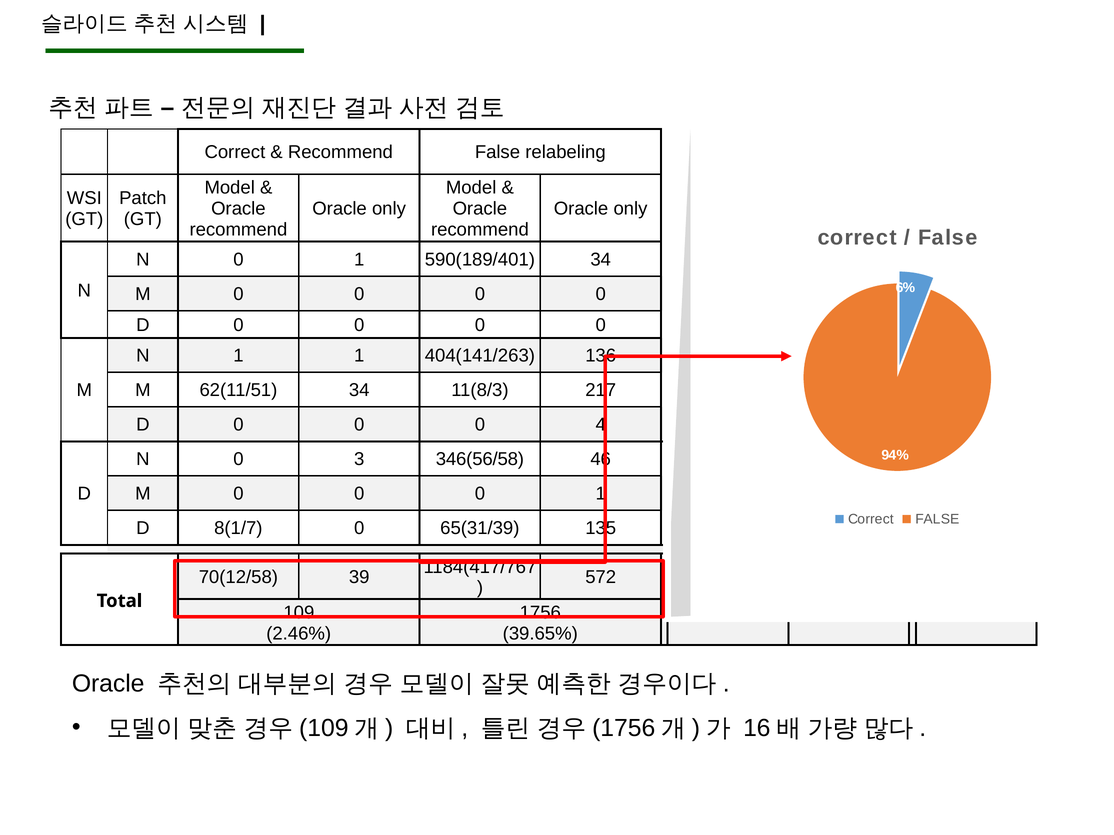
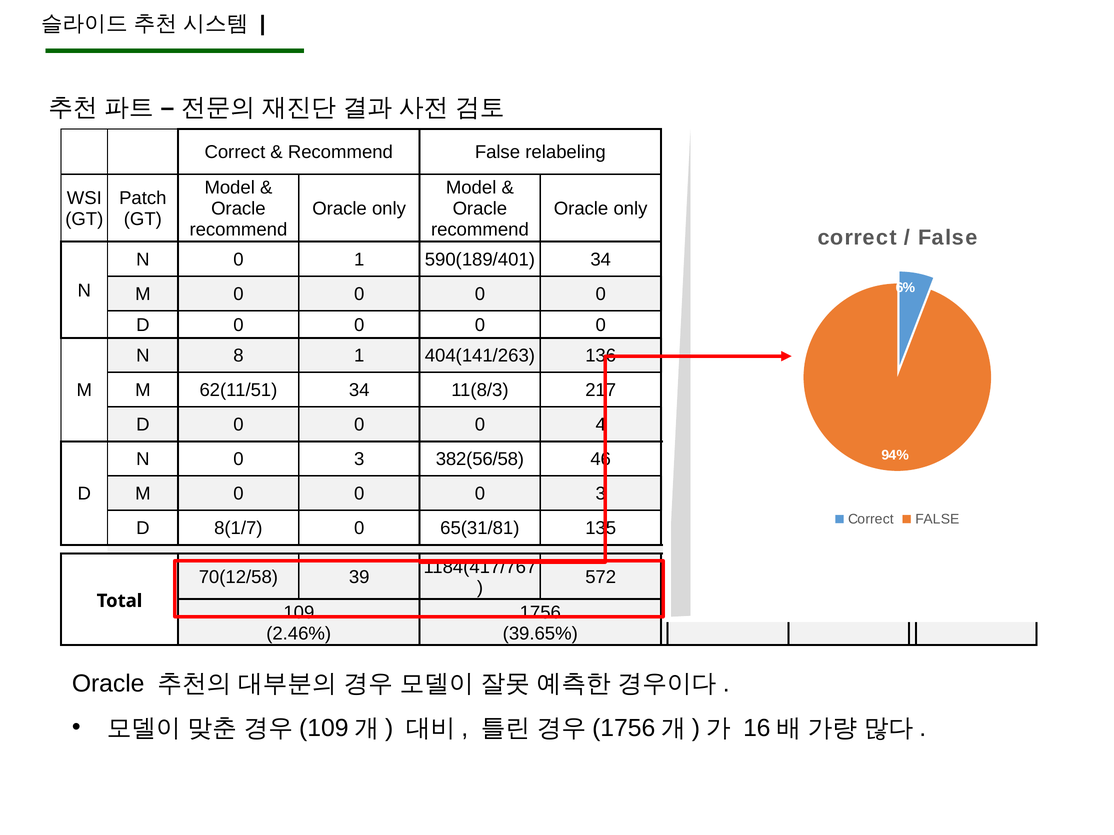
N 1: 1 -> 8
346(56/58: 346(56/58 -> 382(56/58
0 0 1: 1 -> 3
65(31/39: 65(31/39 -> 65(31/81
